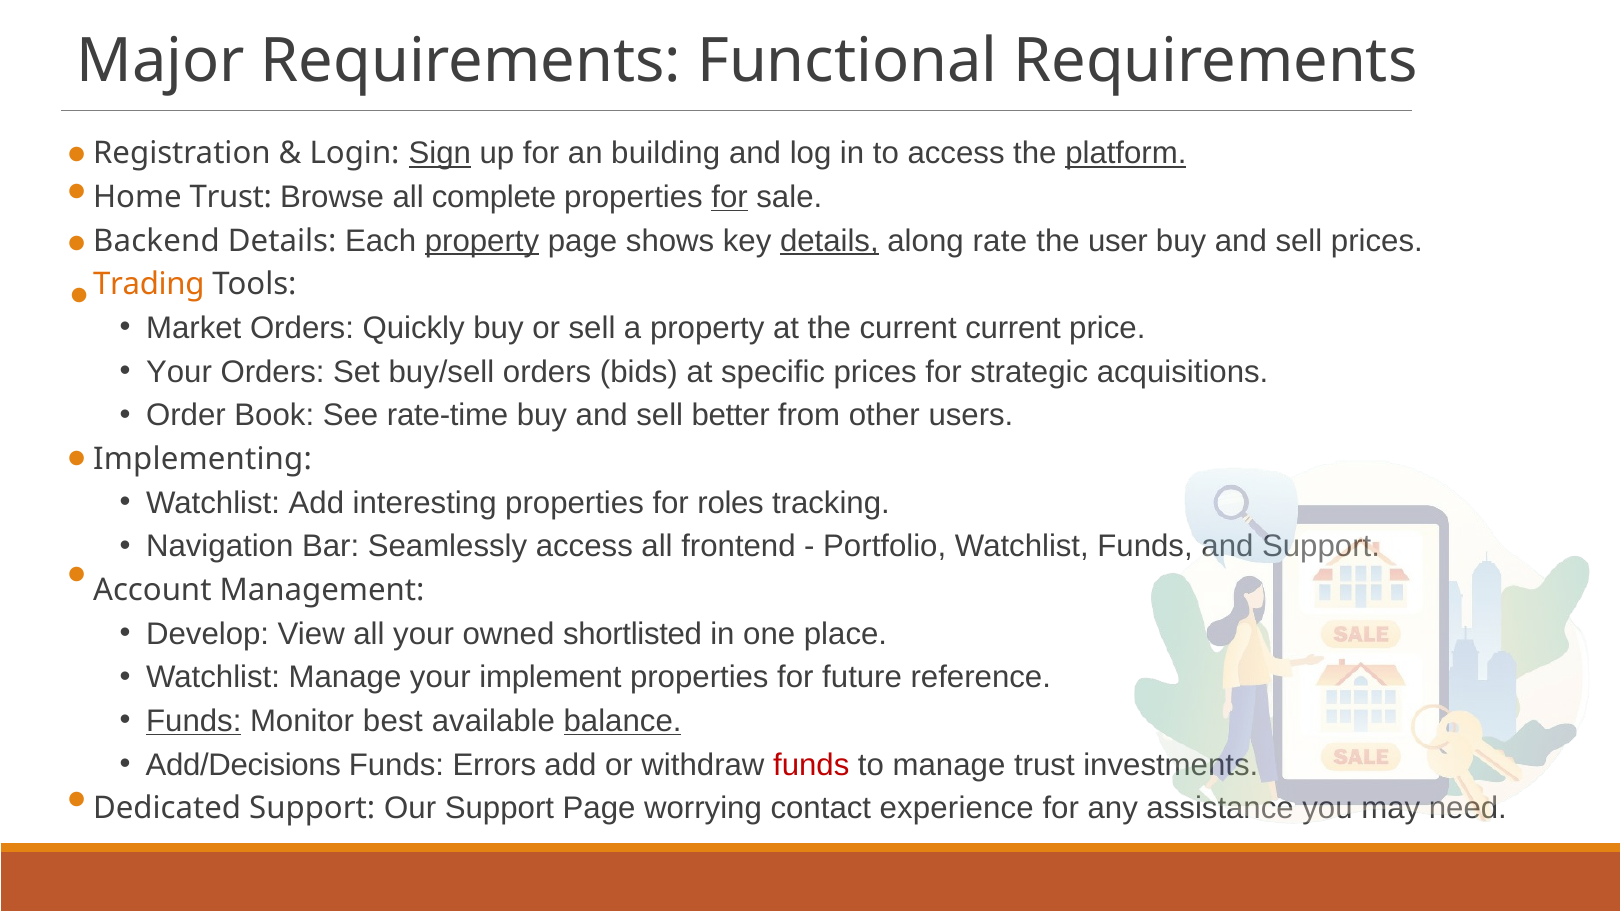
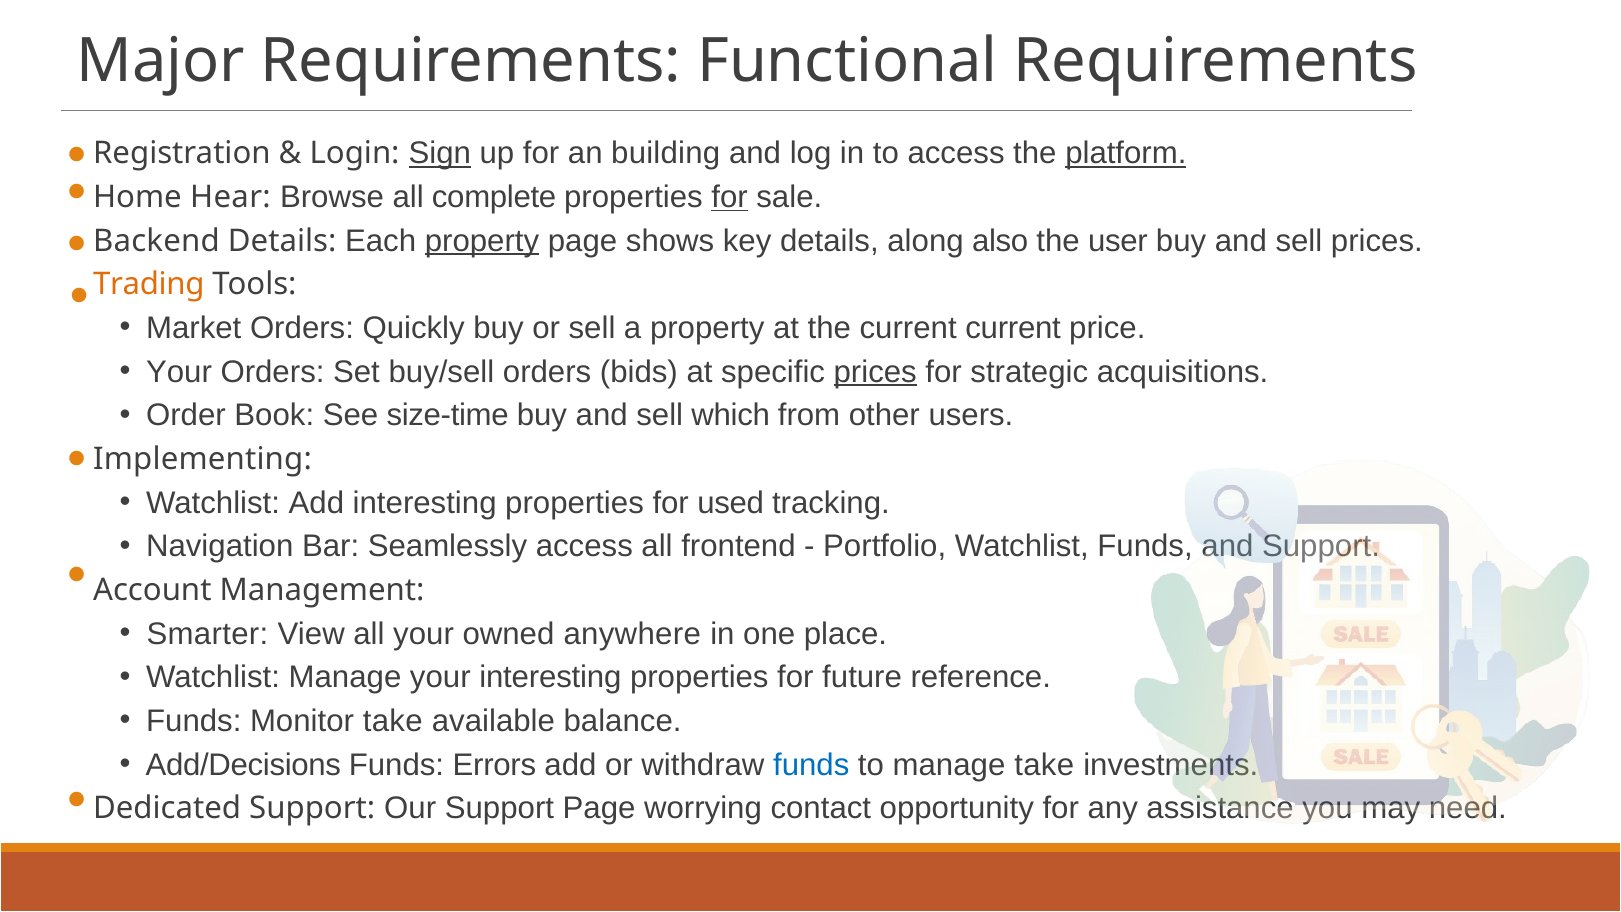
Home Trust: Trust -> Hear
details at (829, 241) underline: present -> none
rate: rate -> also
prices at (875, 372) underline: none -> present
rate-time: rate-time -> size-time
better: better -> which
roles: roles -> used
Develop: Develop -> Smarter
shortlisted: shortlisted -> anywhere
your implement: implement -> interesting
Funds at (194, 721) underline: present -> none
Monitor best: best -> take
balance underline: present -> none
funds at (811, 765) colour: red -> blue
manage trust: trust -> take
experience: experience -> opportunity
